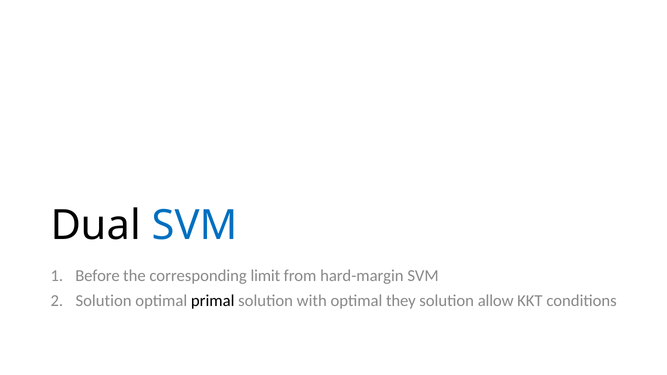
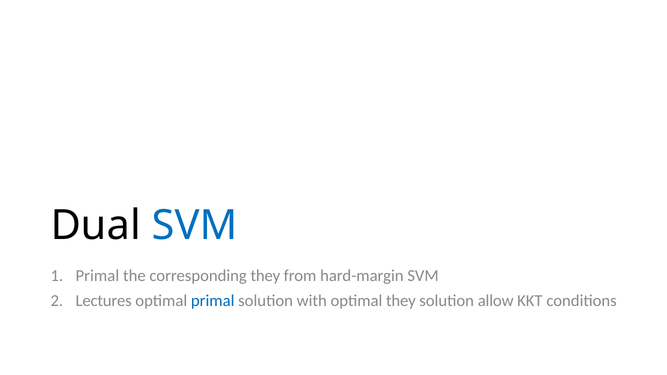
Before at (97, 276): Before -> Primal
corresponding limit: limit -> they
Solution at (104, 301): Solution -> Lectures
primal at (213, 301) colour: black -> blue
